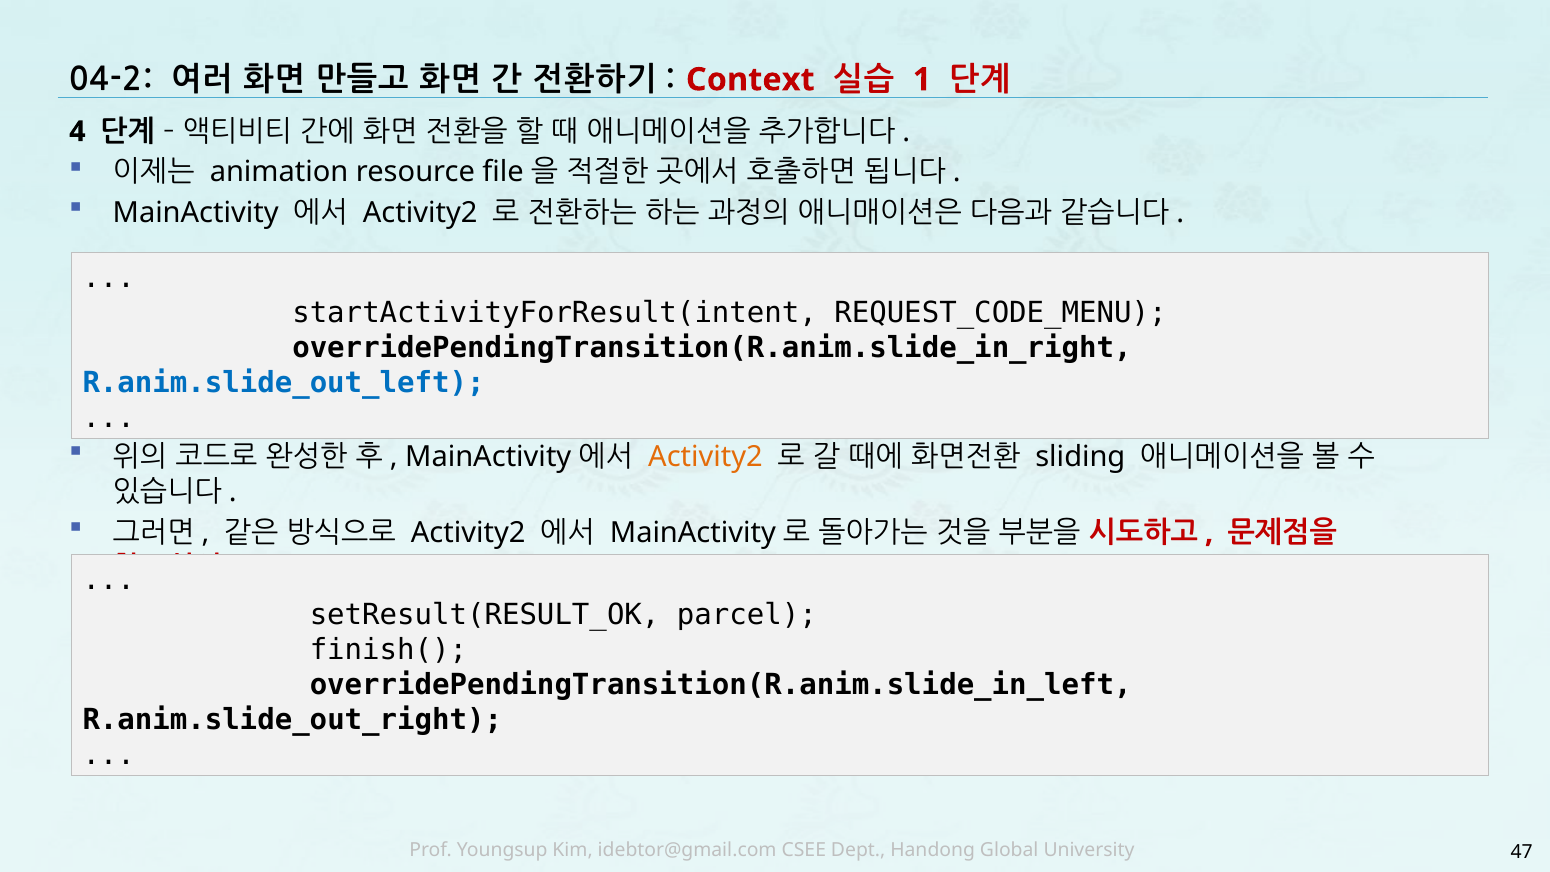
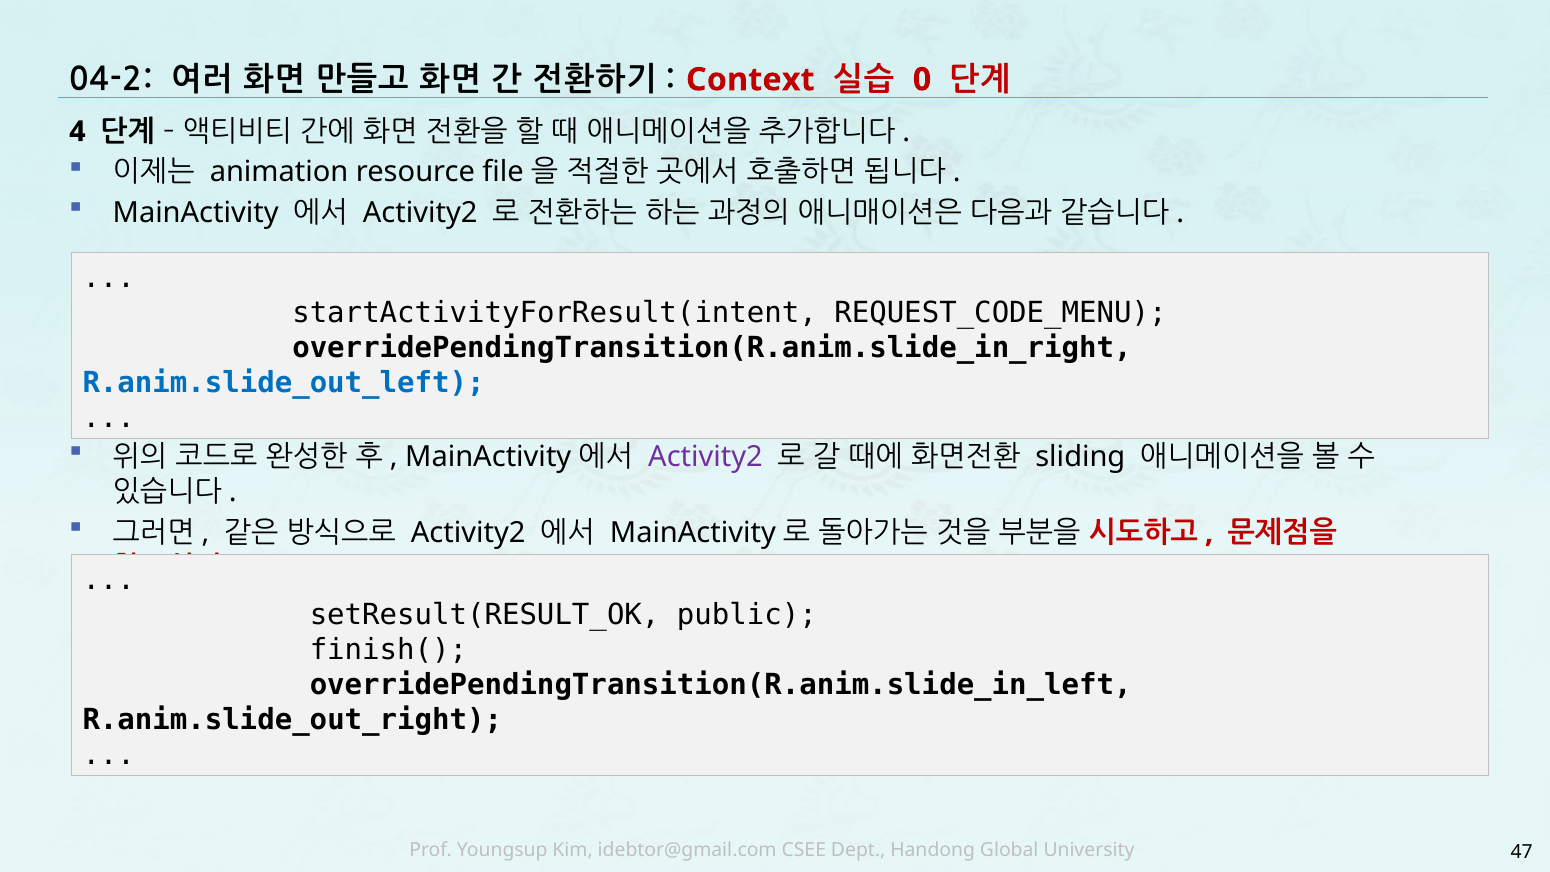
1: 1 -> 0
Activity2 at (705, 457) colour: orange -> purple
parcel: parcel -> public
